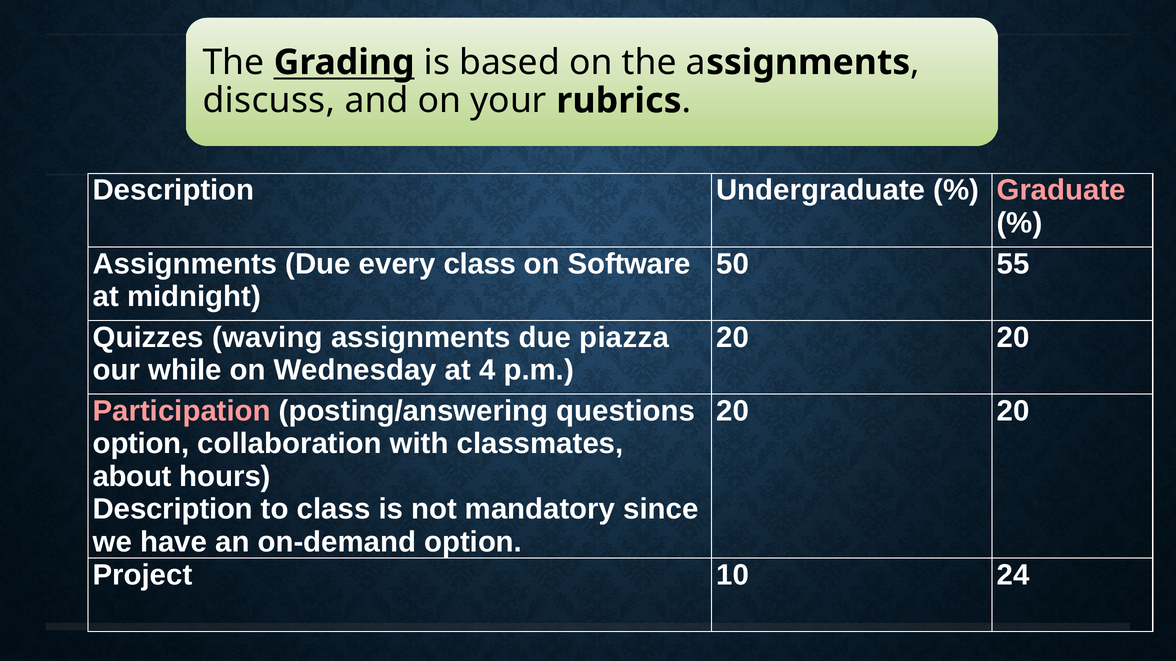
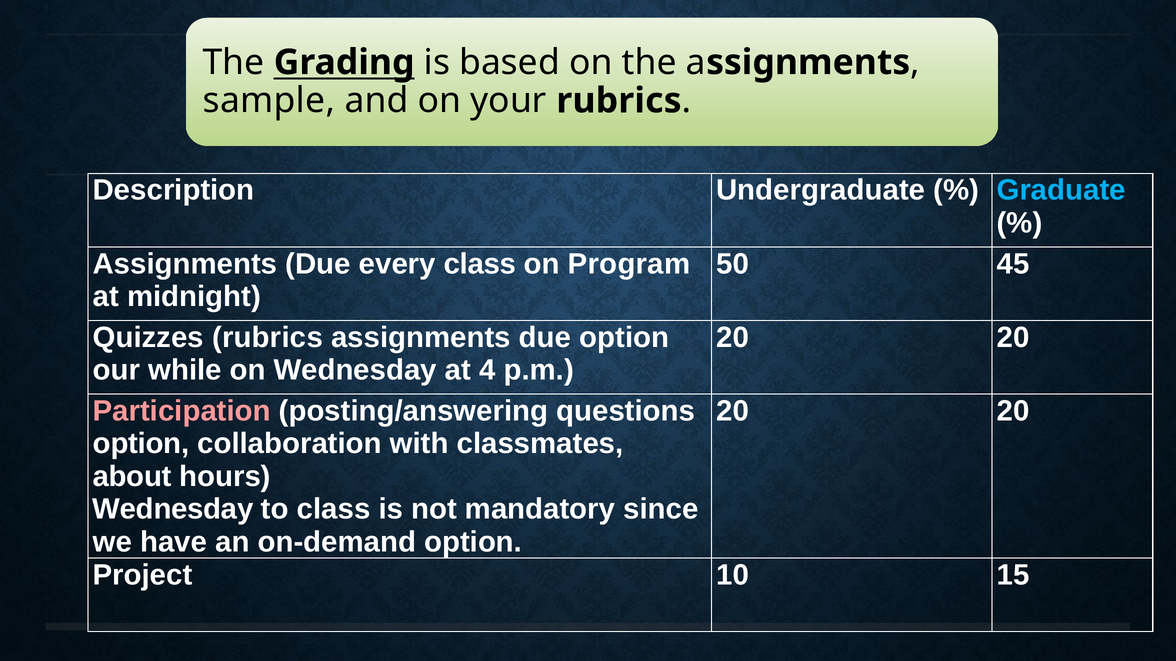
discuss: discuss -> sample
Graduate colour: pink -> light blue
Software: Software -> Program
55: 55 -> 45
Quizzes waving: waving -> rubrics
due piazza: piazza -> option
Description at (173, 510): Description -> Wednesday
24: 24 -> 15
